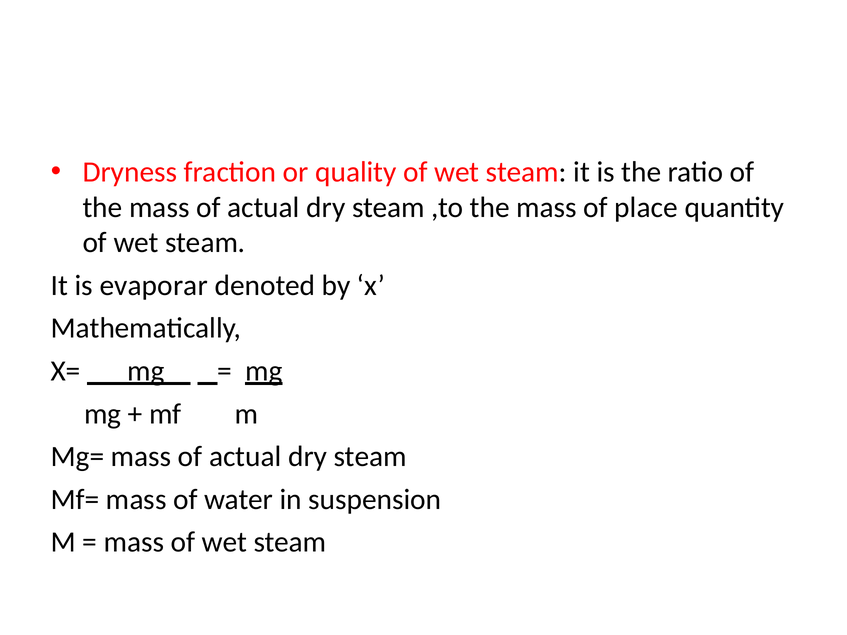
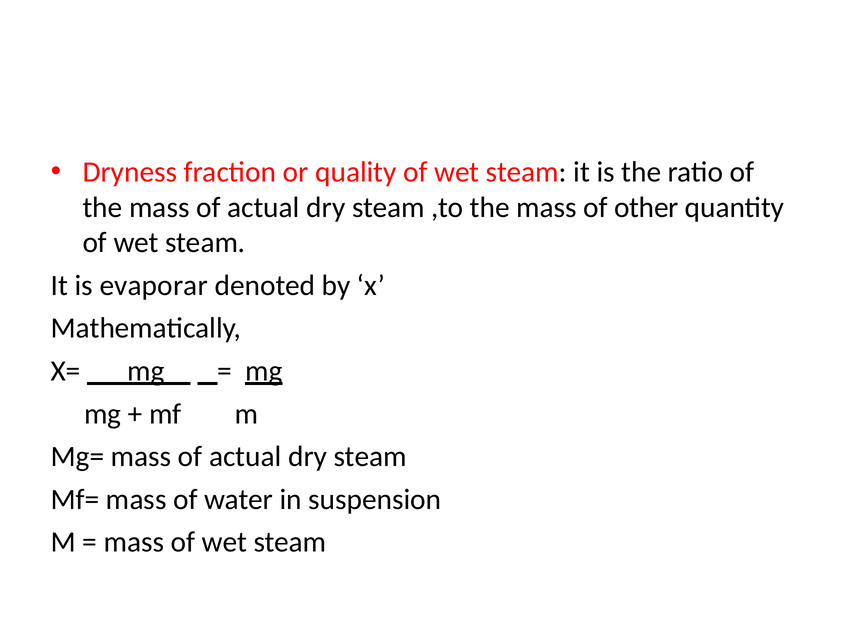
place: place -> other
